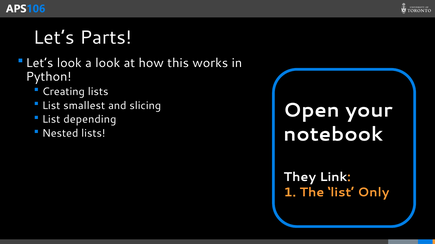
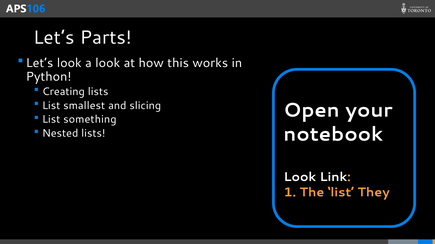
depending: depending -> something
They at (300, 177): They -> Look
Only: Only -> They
